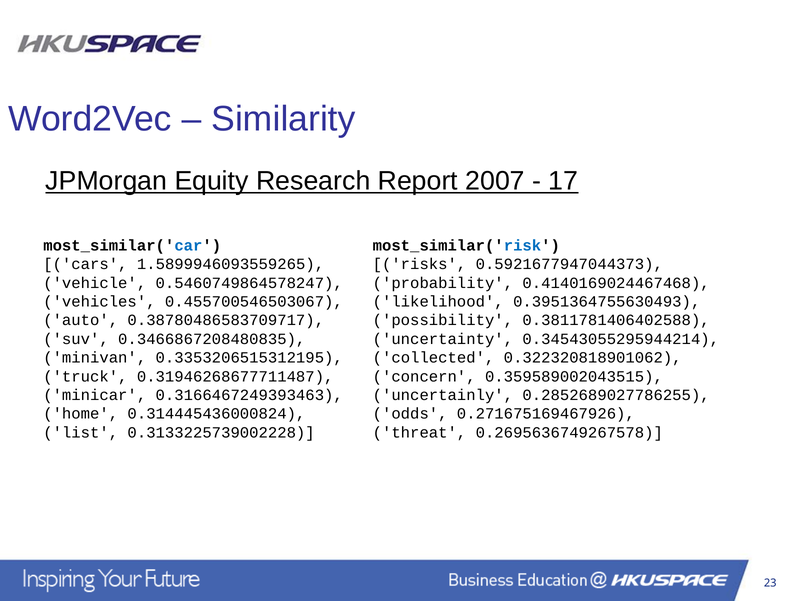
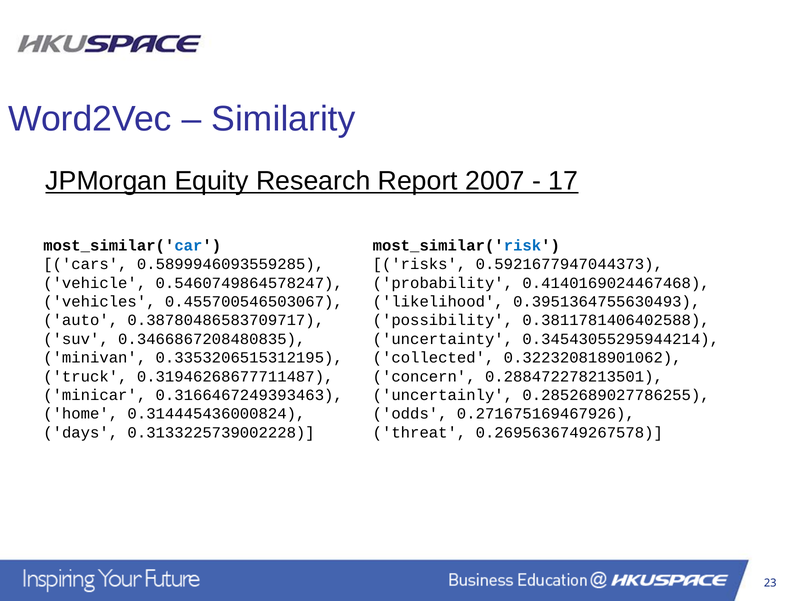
1.5899946093559265: 1.5899946093559265 -> 0.5899946093559285
0.359589002043515: 0.359589002043515 -> 0.288472278213501
list: list -> days
